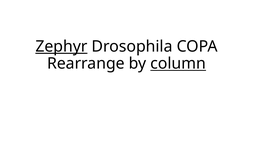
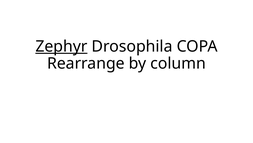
column underline: present -> none
